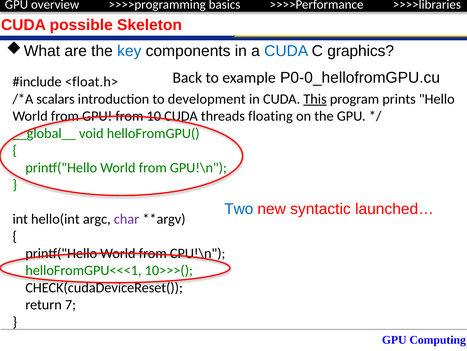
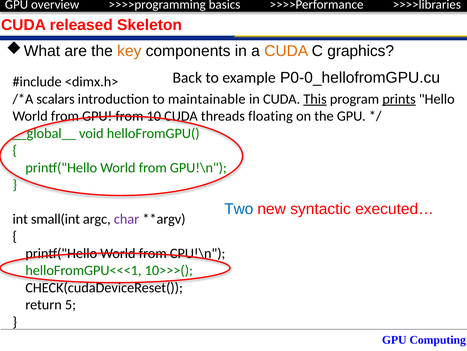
possible: possible -> released
key colour: blue -> orange
CUDA at (286, 51) colour: blue -> orange
<float.h>: <float.h> -> <dimx.h>
development: development -> maintainable
prints underline: none -> present
launched…: launched… -> executed…
hello(int: hello(int -> small(int
7: 7 -> 5
